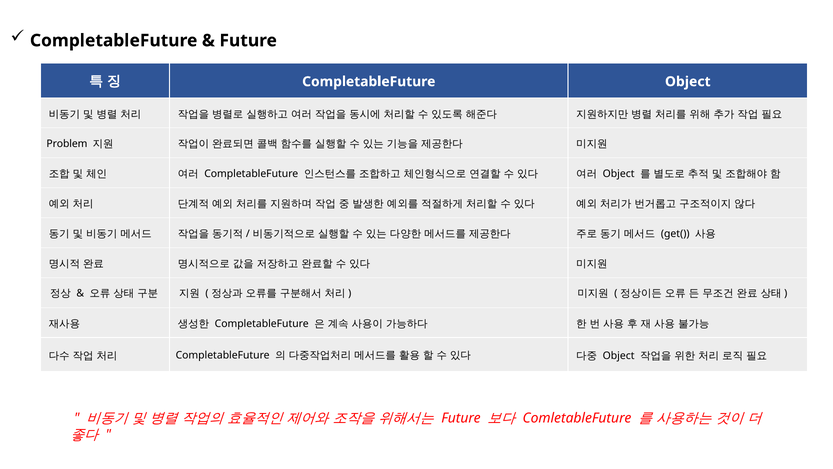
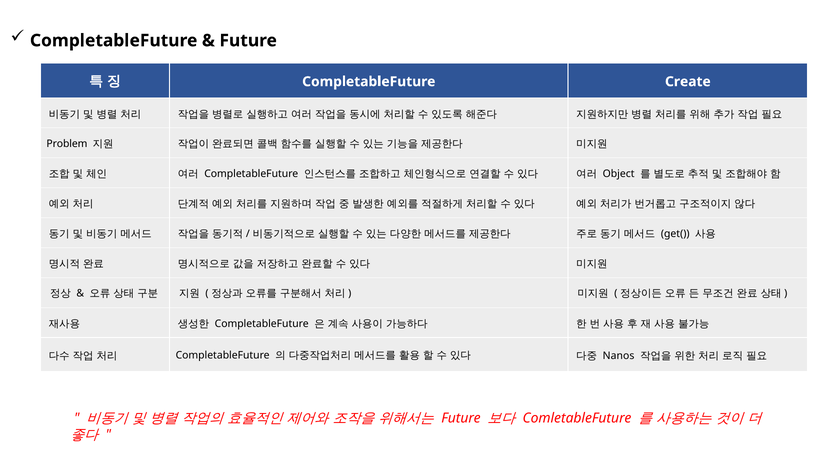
CompletableFuture Object: Object -> Create
Object at (619, 355): Object -> Nanos
